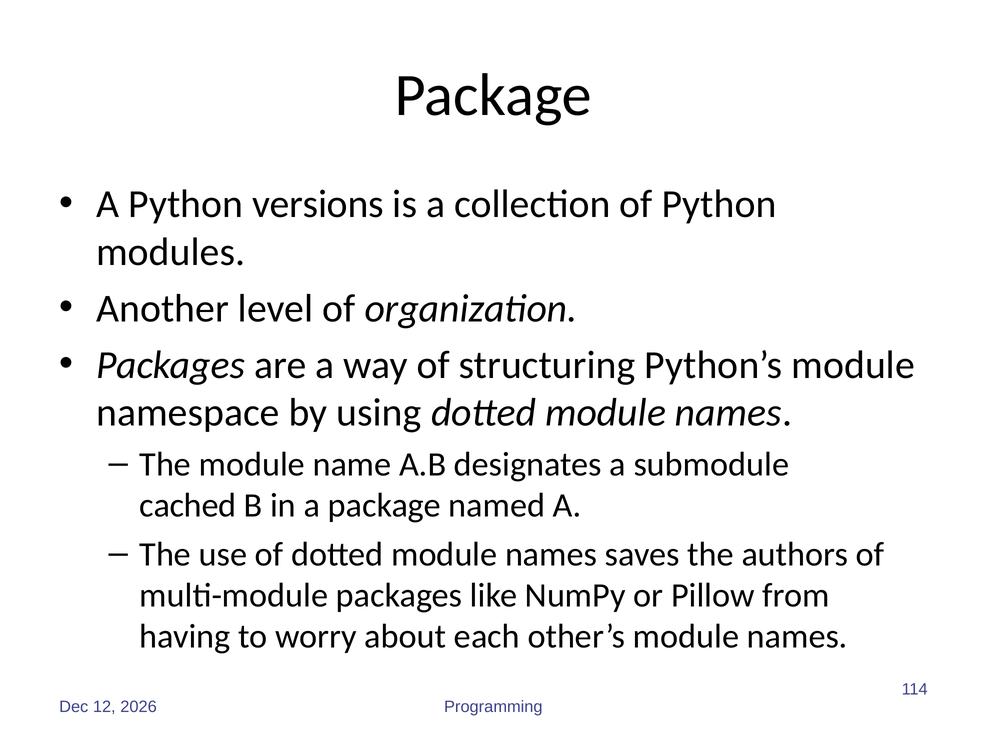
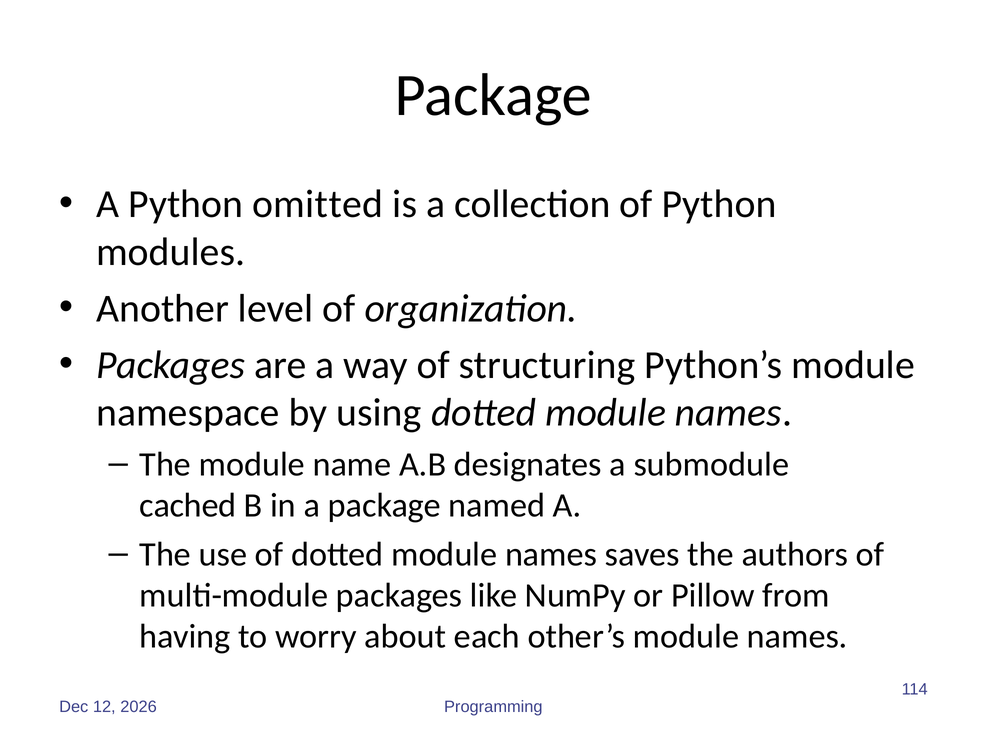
versions: versions -> omitted
